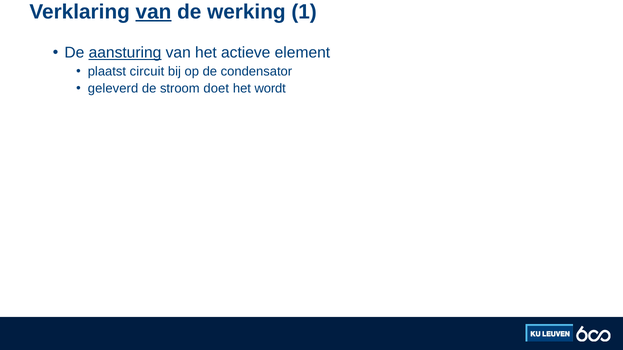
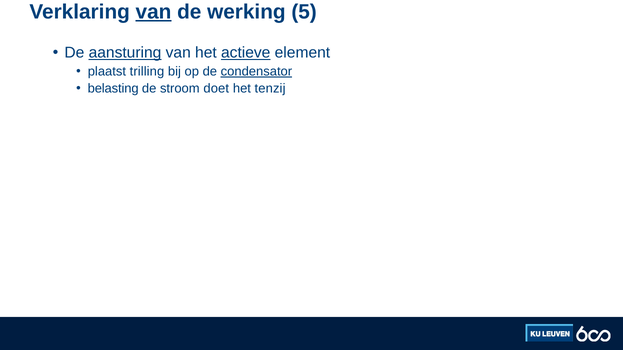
1: 1 -> 5
actieve underline: none -> present
circuit: circuit -> trilling
condensator underline: none -> present
geleverd: geleverd -> belasting
wordt: wordt -> tenzij
